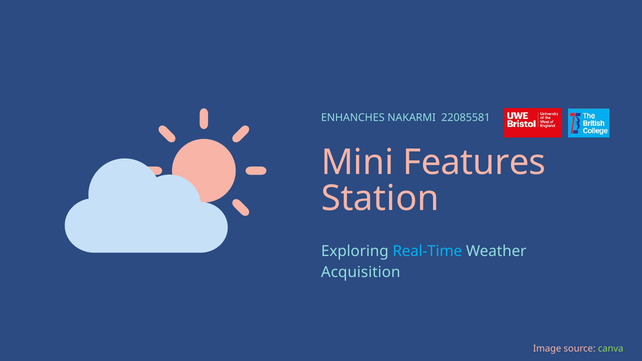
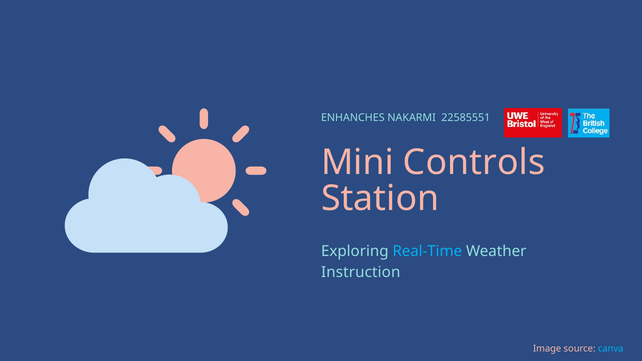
22085581: 22085581 -> 22585551
Features: Features -> Controls
Acquisition: Acquisition -> Instruction
canva colour: light green -> light blue
